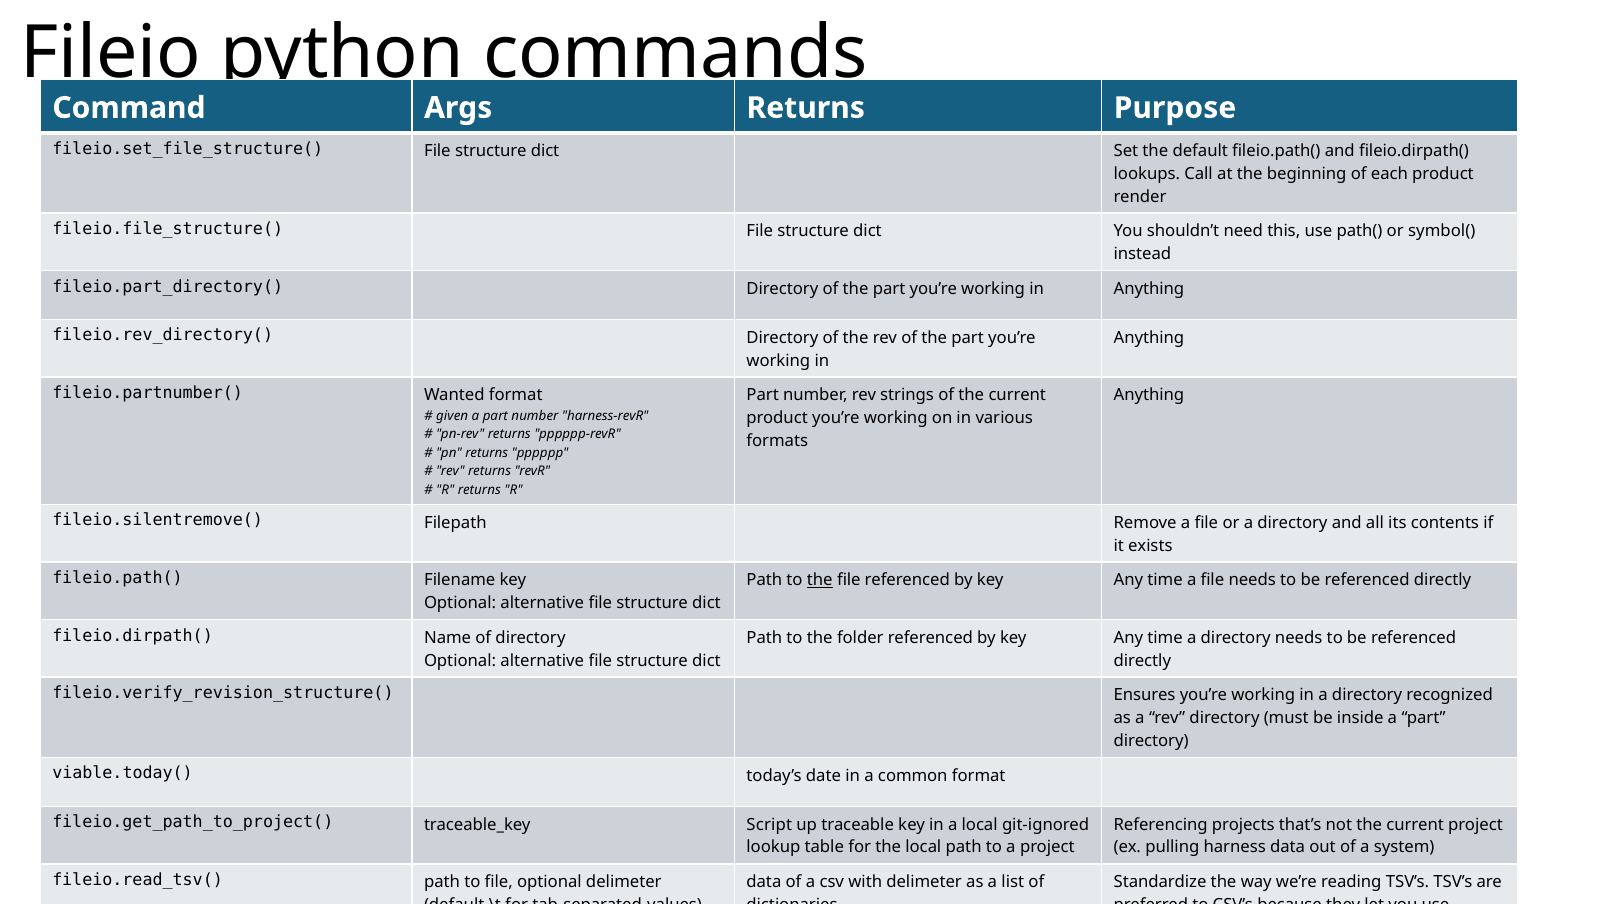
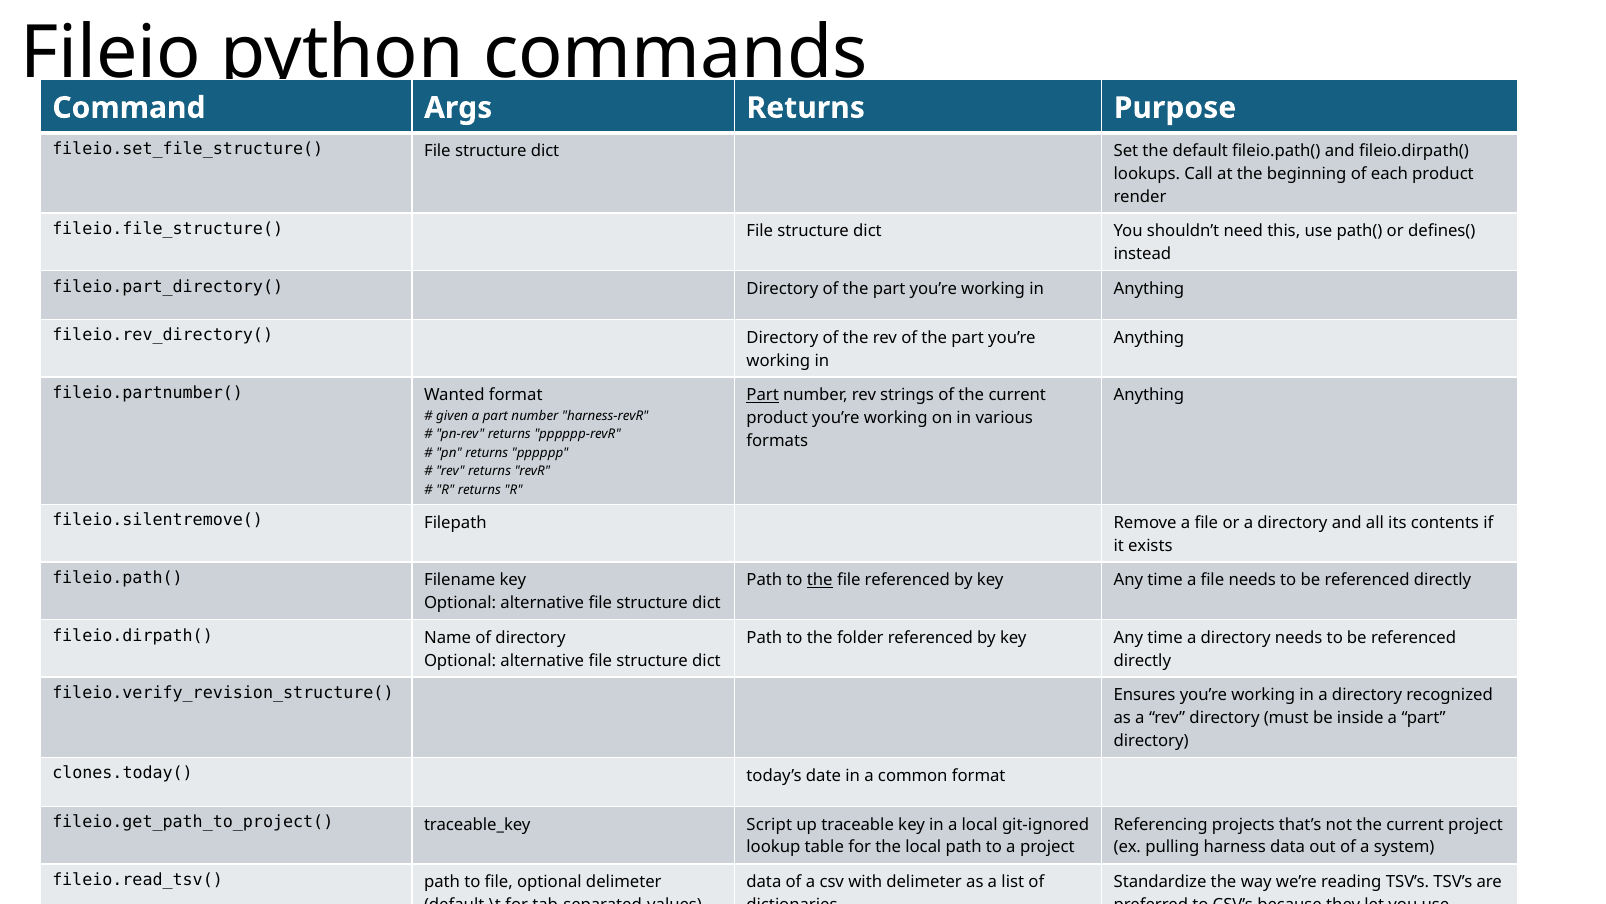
symbol(: symbol( -> defines(
Part at (763, 395) underline: none -> present
viable.today(: viable.today( -> clones.today(
